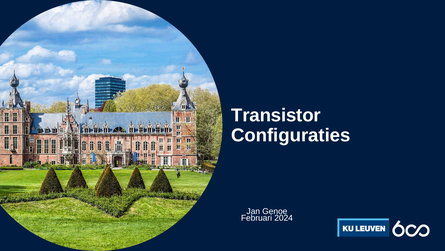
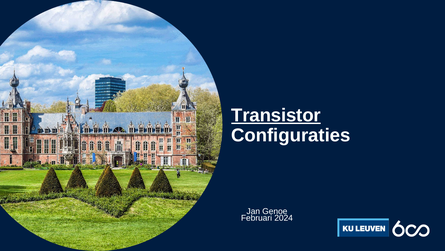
Transistor underline: none -> present
